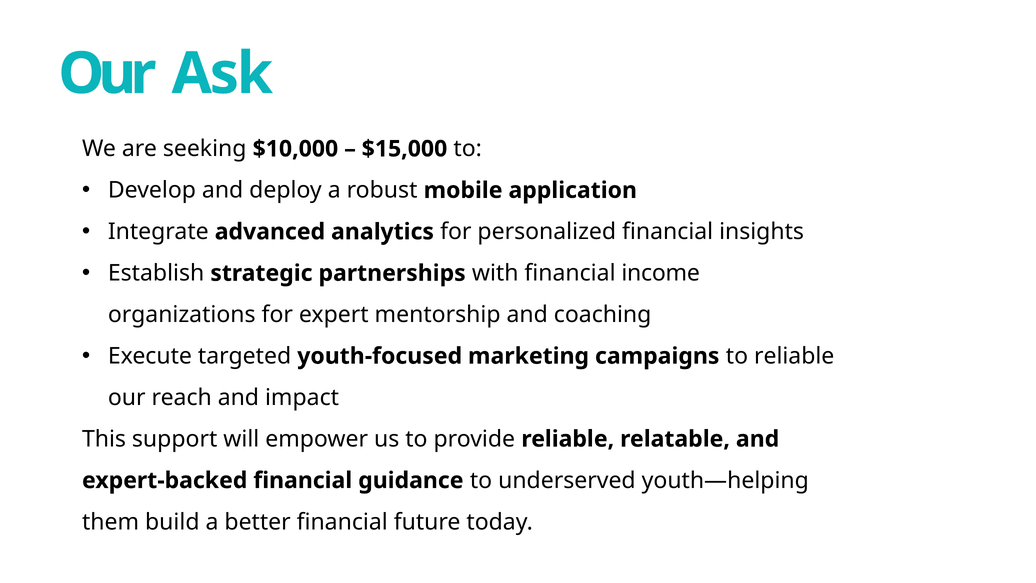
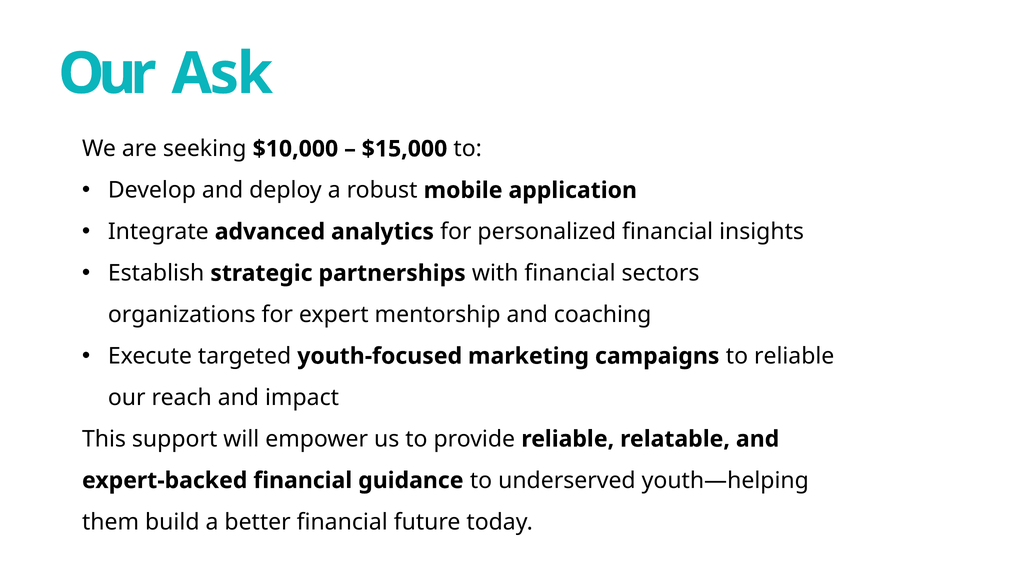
income: income -> sectors
